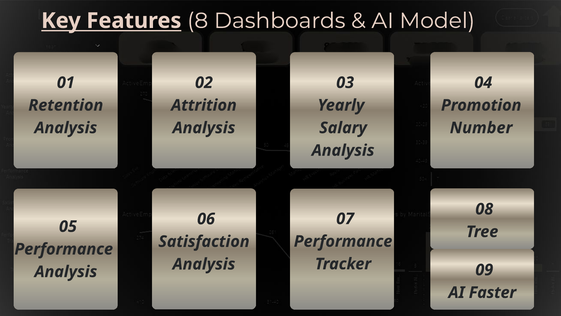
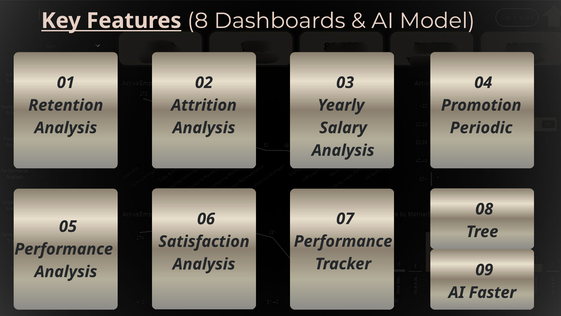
Number: Number -> Periodic
